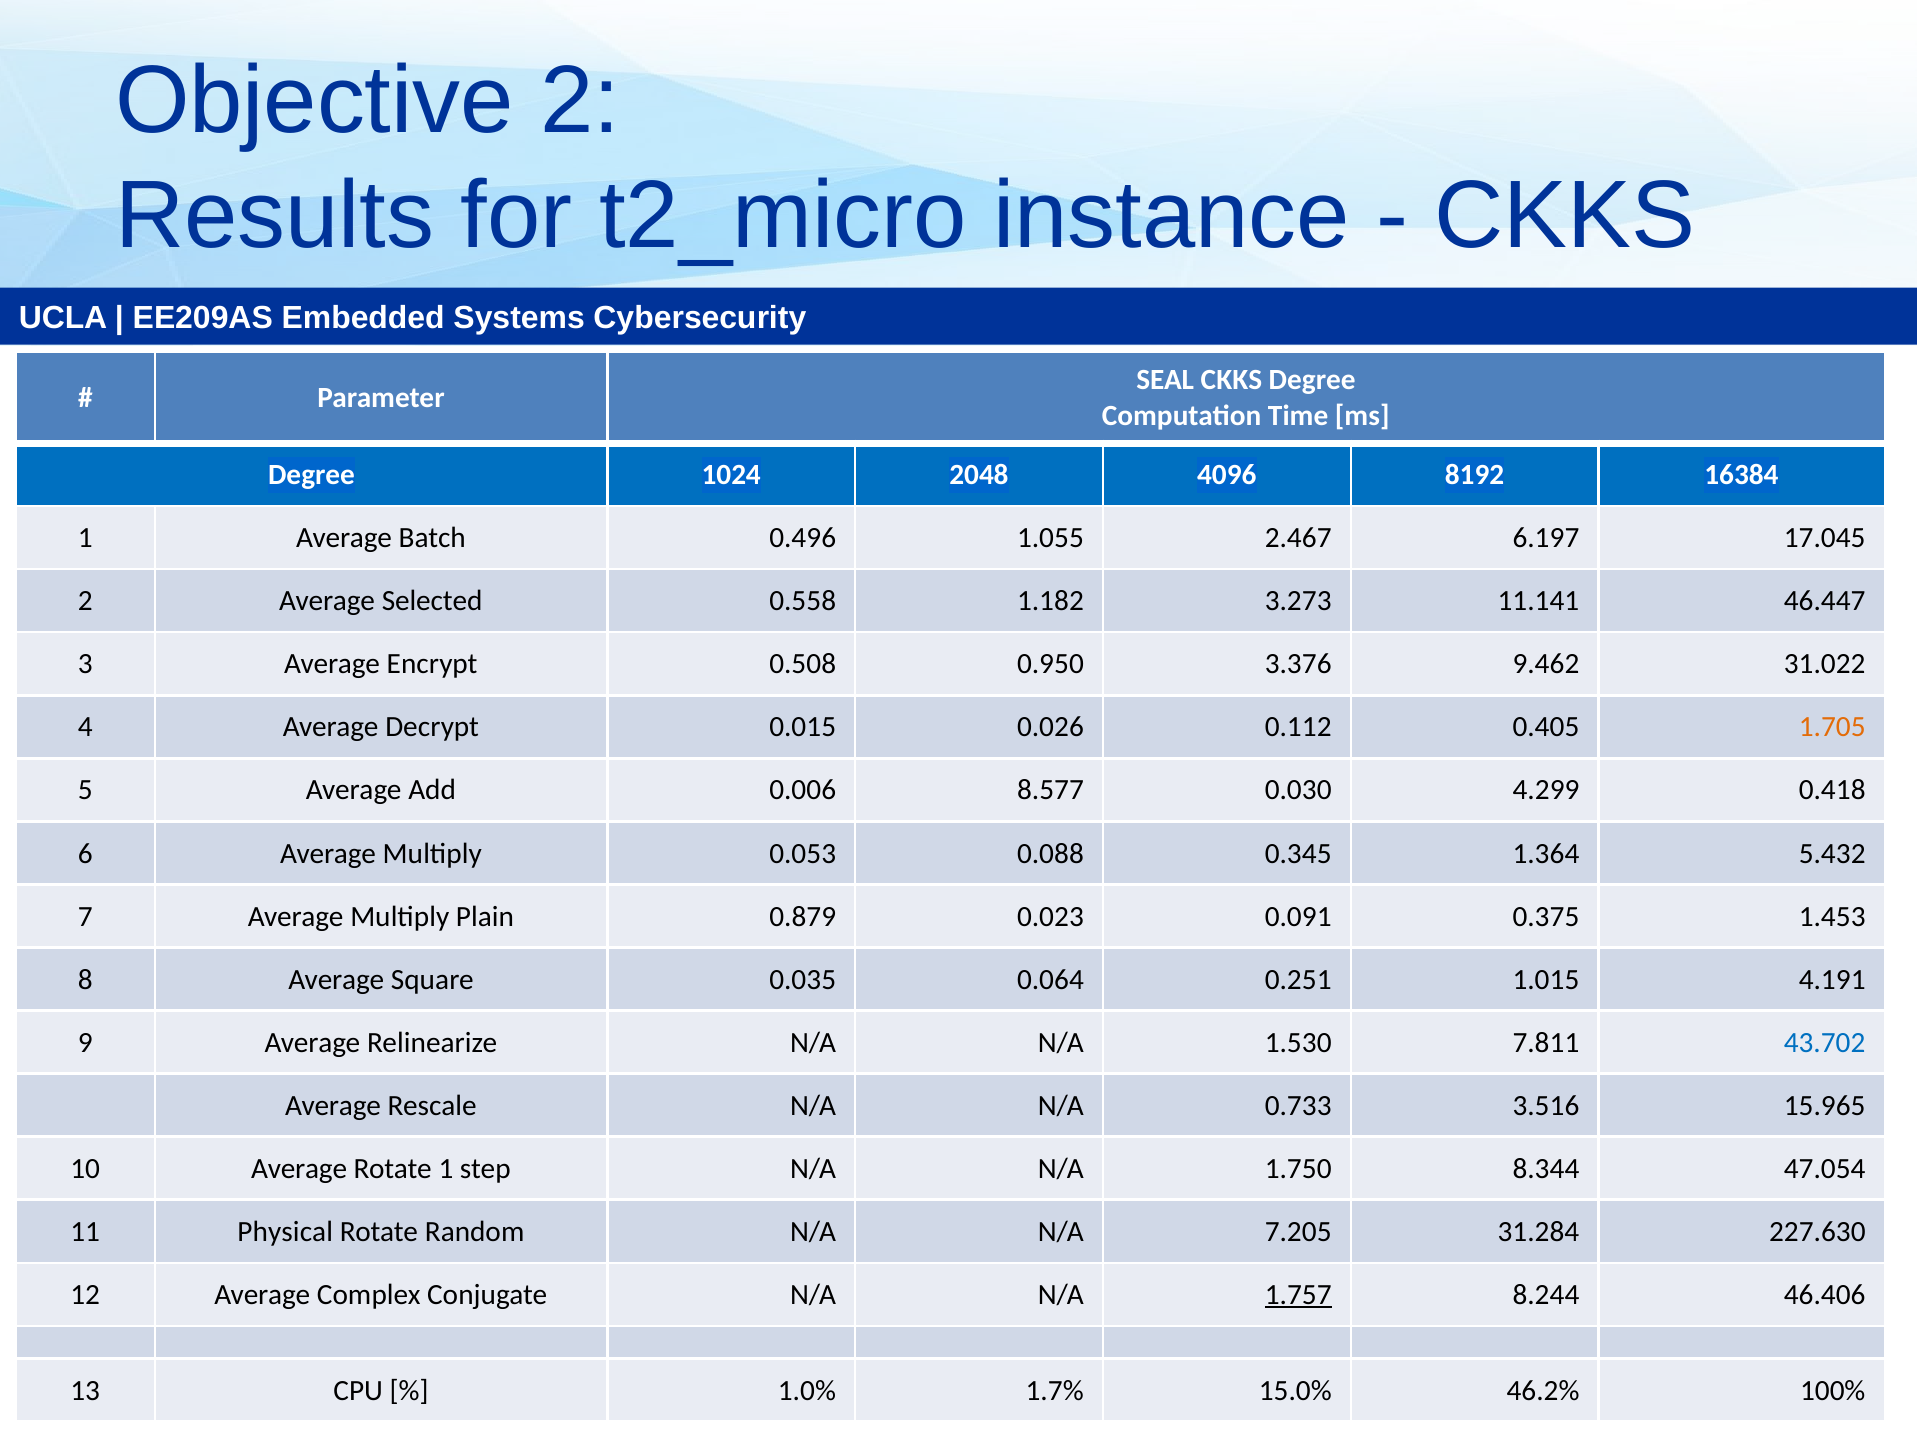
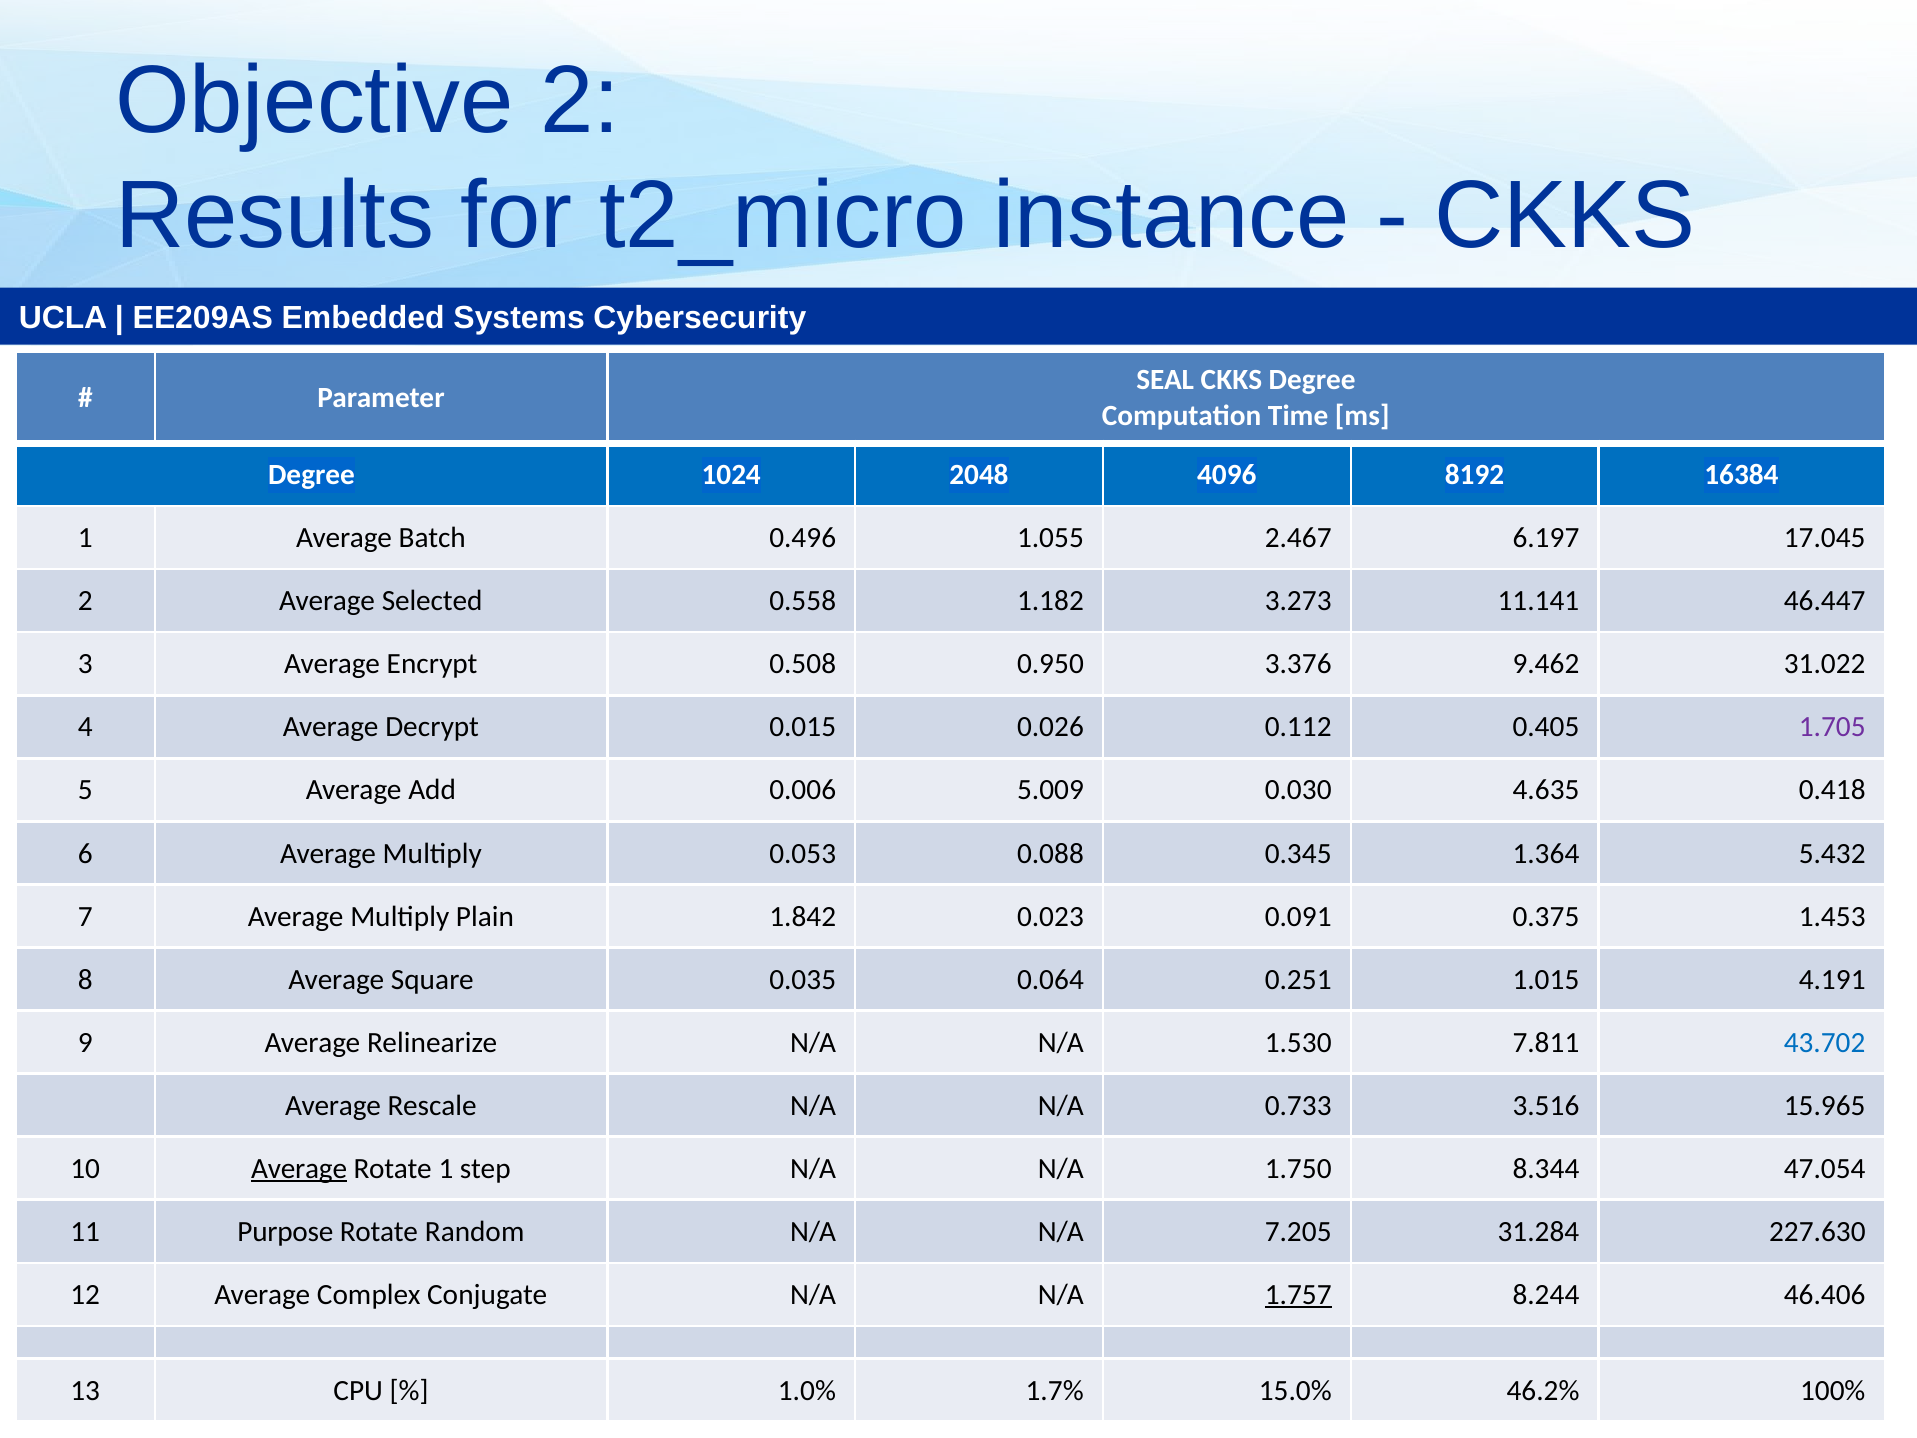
1.705 colour: orange -> purple
8.577: 8.577 -> 5.009
4.299: 4.299 -> 4.635
0.879: 0.879 -> 1.842
Average at (299, 1168) underline: none -> present
Physical: Physical -> Purpose
